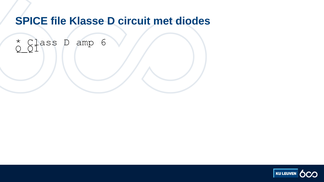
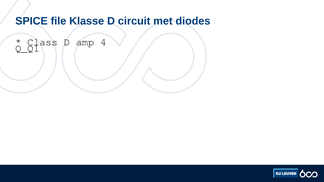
6: 6 -> 4
